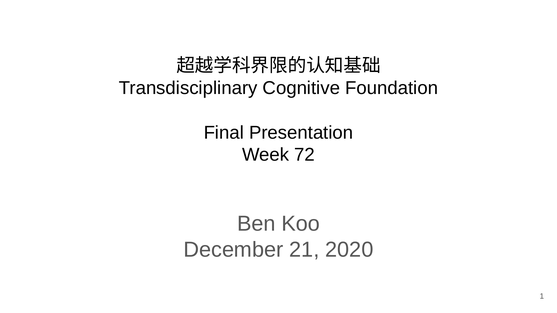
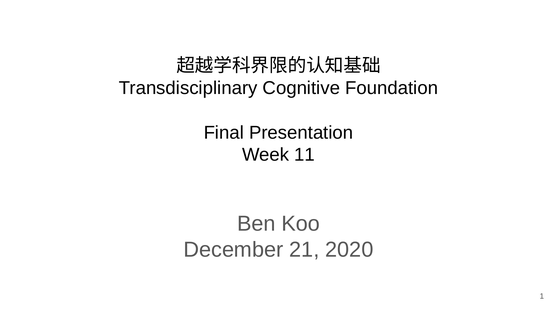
72: 72 -> 11
